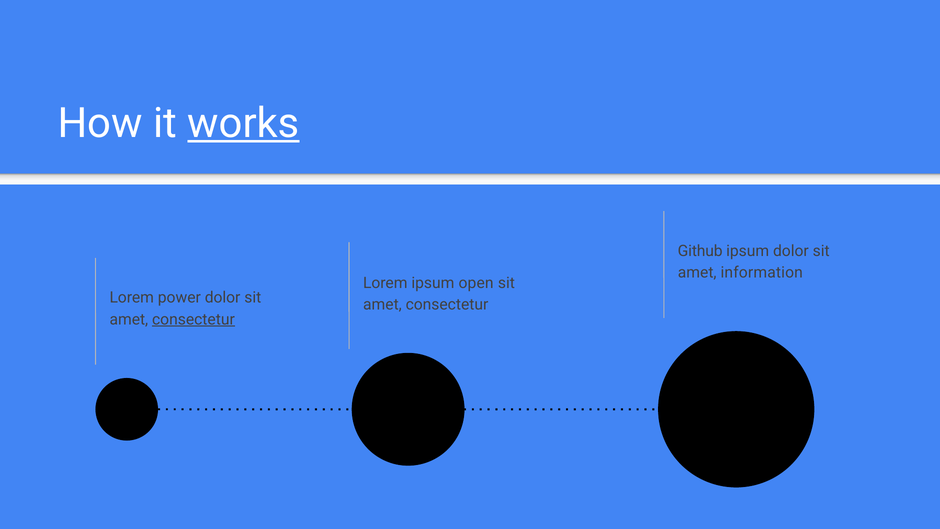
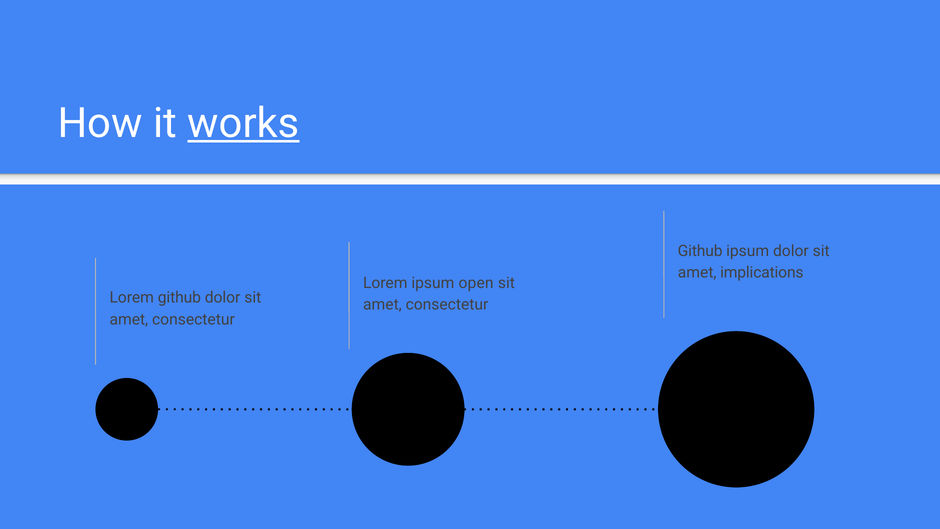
information: information -> implications
Lorem power: power -> github
consectetur at (193, 319) underline: present -> none
